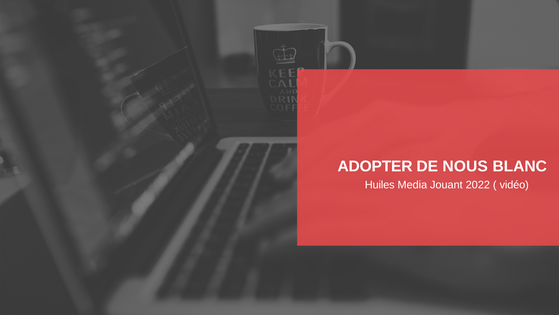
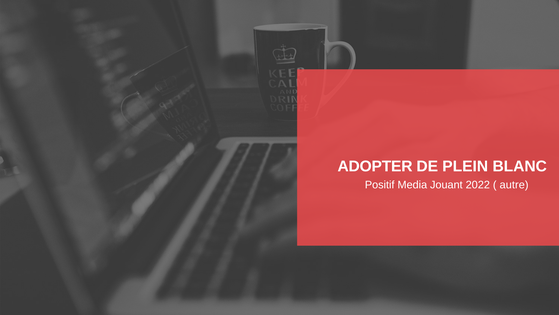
NOUS: NOUS -> PLEIN
Huiles: Huiles -> Positif
vidéo: vidéo -> autre
